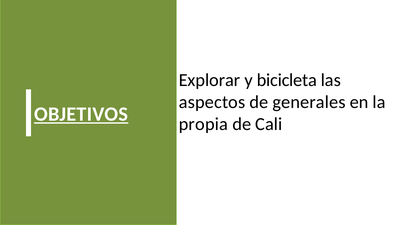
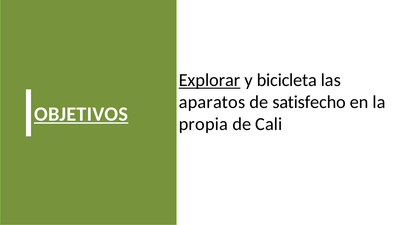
Explorar underline: none -> present
aspectos: aspectos -> aparatos
generales: generales -> satisfecho
